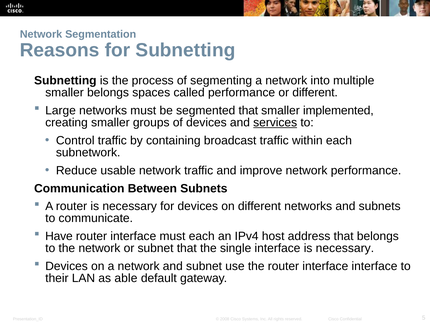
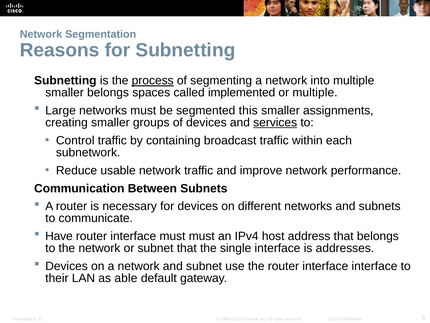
process underline: none -> present
called performance: performance -> implemented
or different: different -> multiple
segmented that: that -> this
implemented: implemented -> assignments
must each: each -> must
interface is necessary: necessary -> addresses
